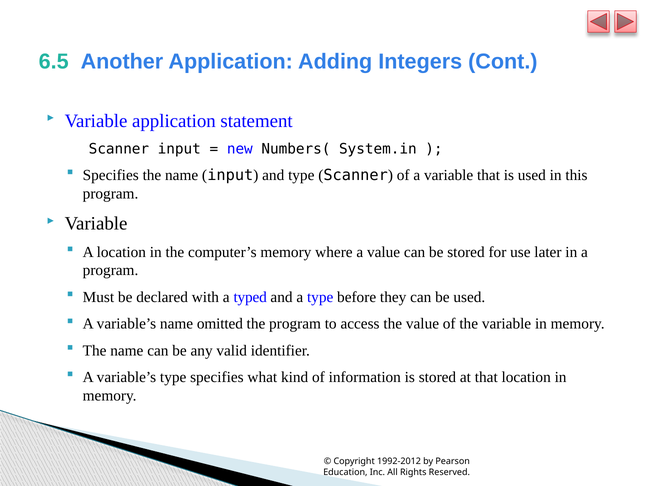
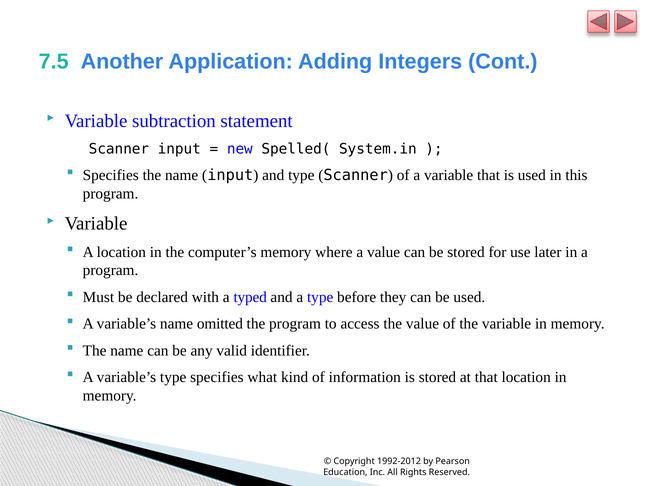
6.5: 6.5 -> 7.5
Variable application: application -> subtraction
Numbers(: Numbers( -> Spelled(
